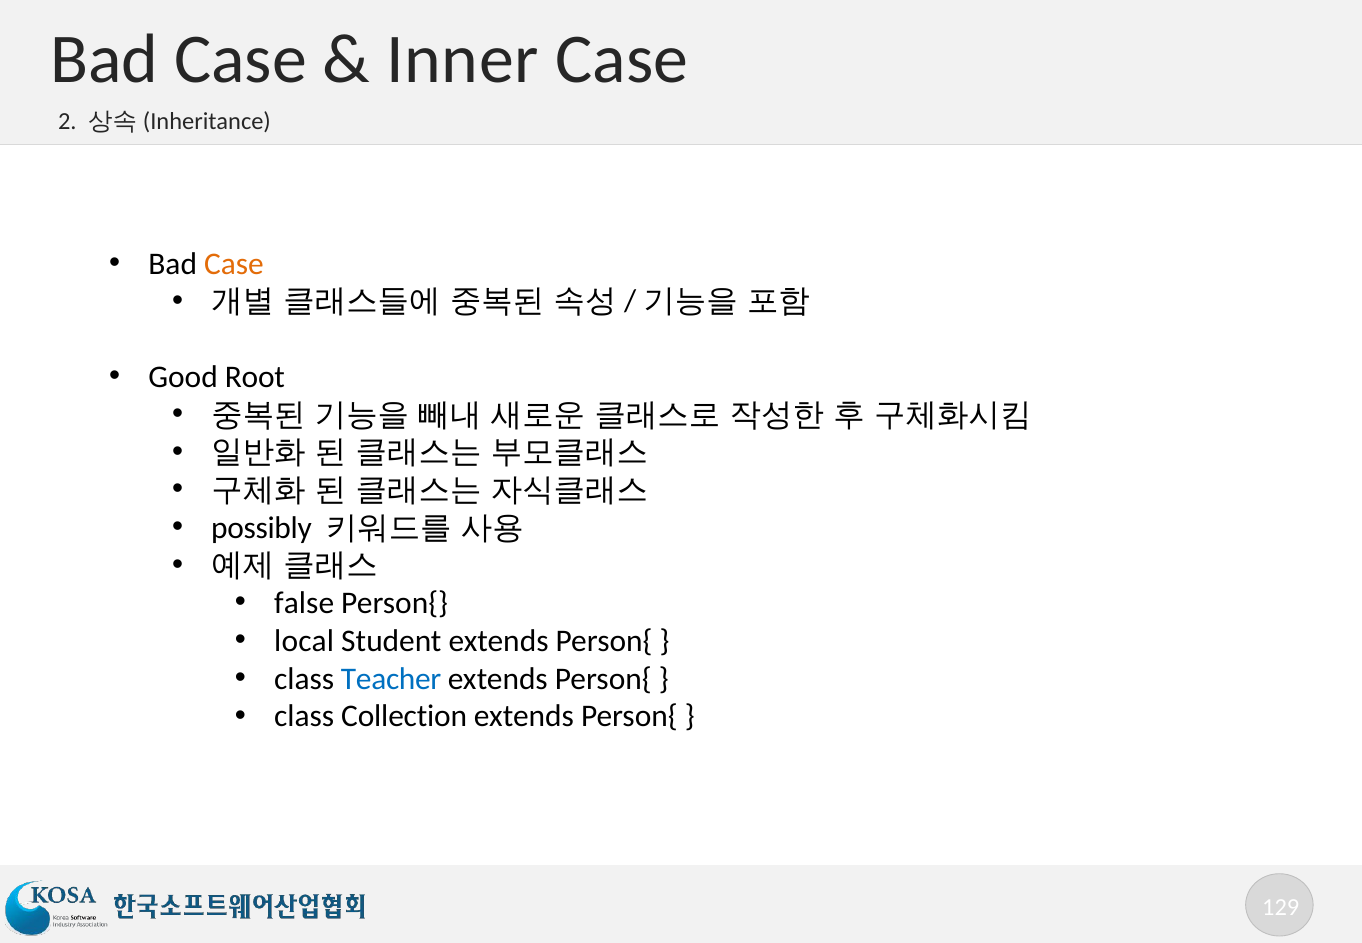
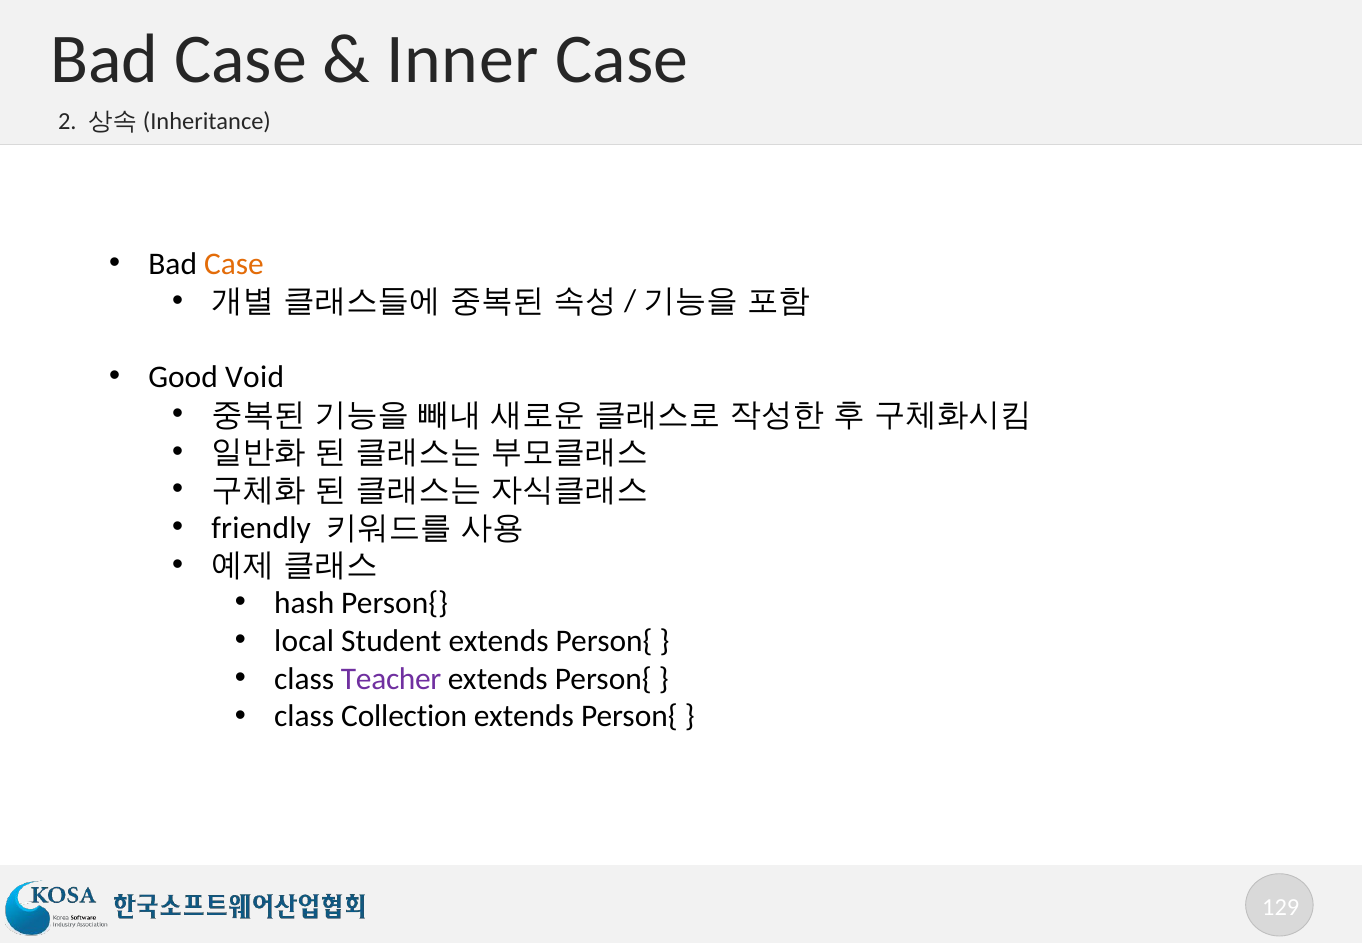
Root: Root -> Void
possibly: possibly -> friendly
false: false -> hash
Teacher colour: blue -> purple
